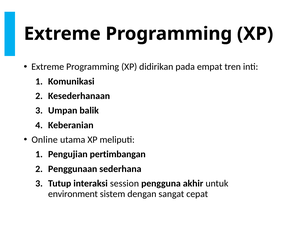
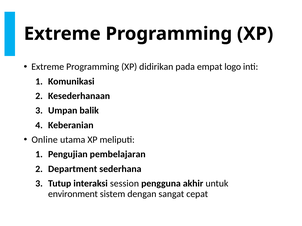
tren: tren -> logo
pertimbangan: pertimbangan -> pembelajaran
Penggunaan: Penggunaan -> Department
